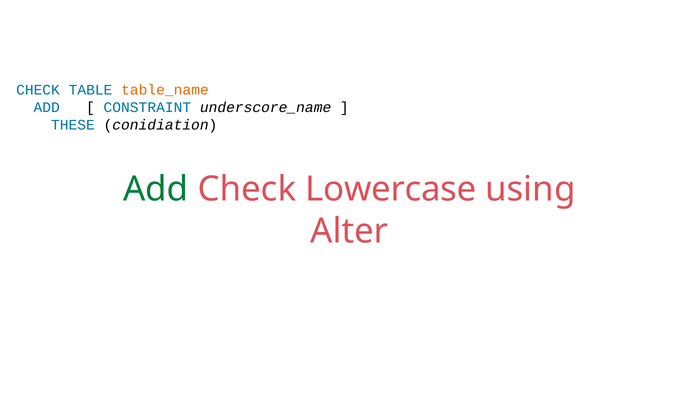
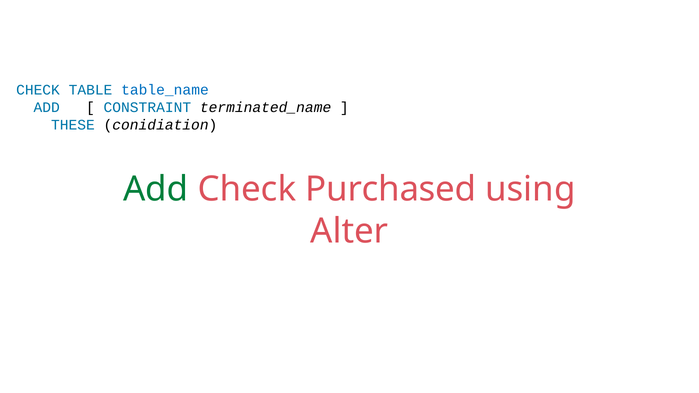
table_name colour: orange -> blue
underscore_name: underscore_name -> terminated_name
Lowercase: Lowercase -> Purchased
